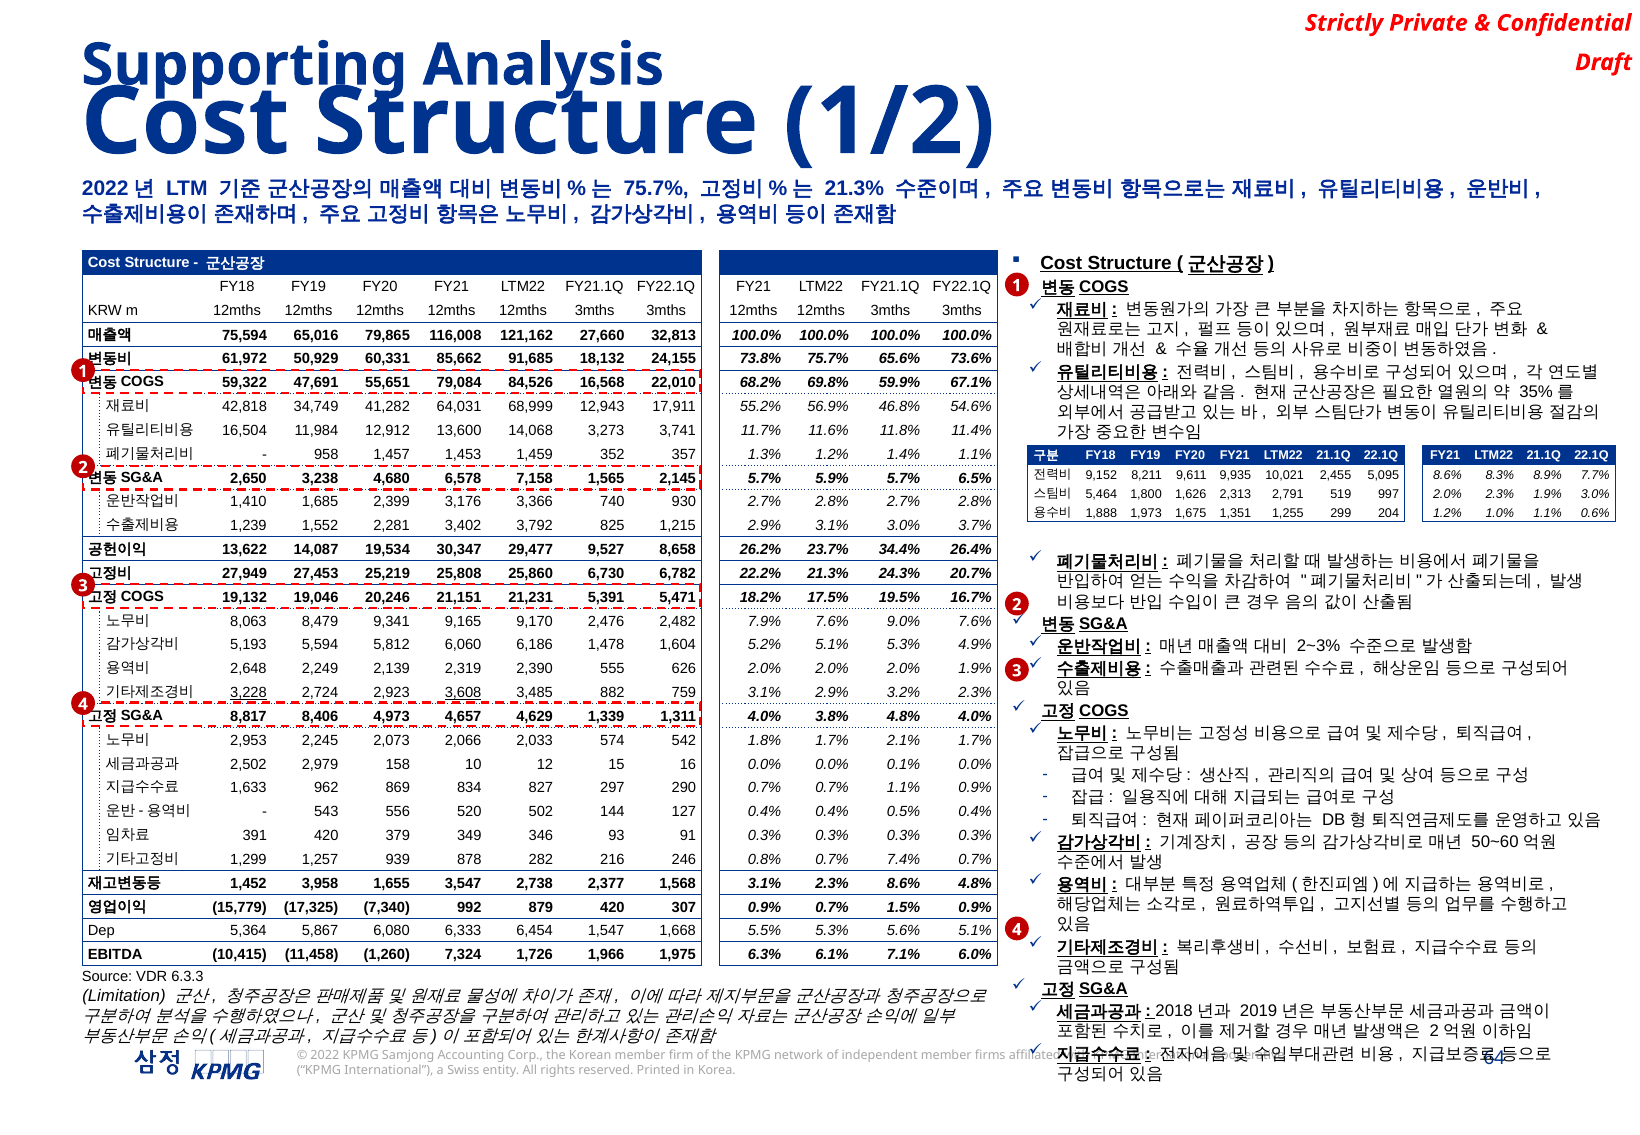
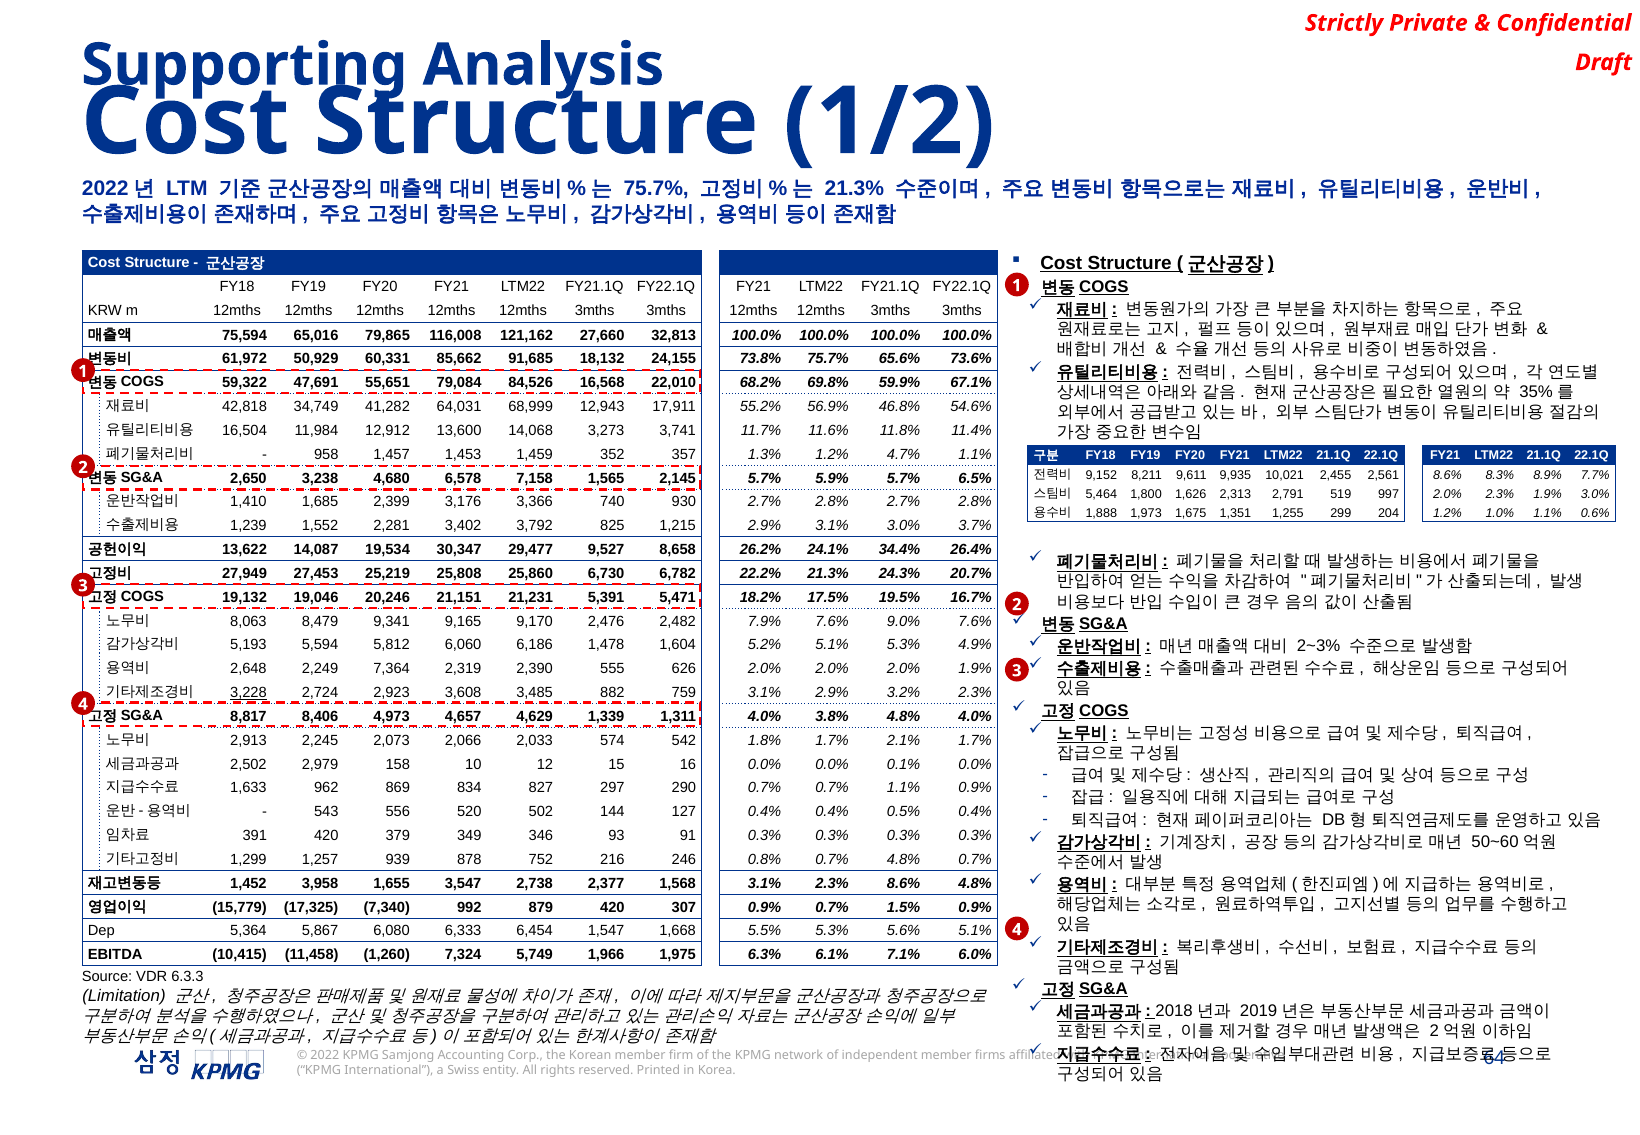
1.4%: 1.4% -> 4.7%
5,095: 5,095 -> 2,561
23.7%: 23.7% -> 24.1%
2,139: 2,139 -> 7,364
3,608 underline: present -> none
2,953: 2,953 -> 2,913
282: 282 -> 752
0.7% 7.4%: 7.4% -> 4.8%
1,726: 1,726 -> 5,749
